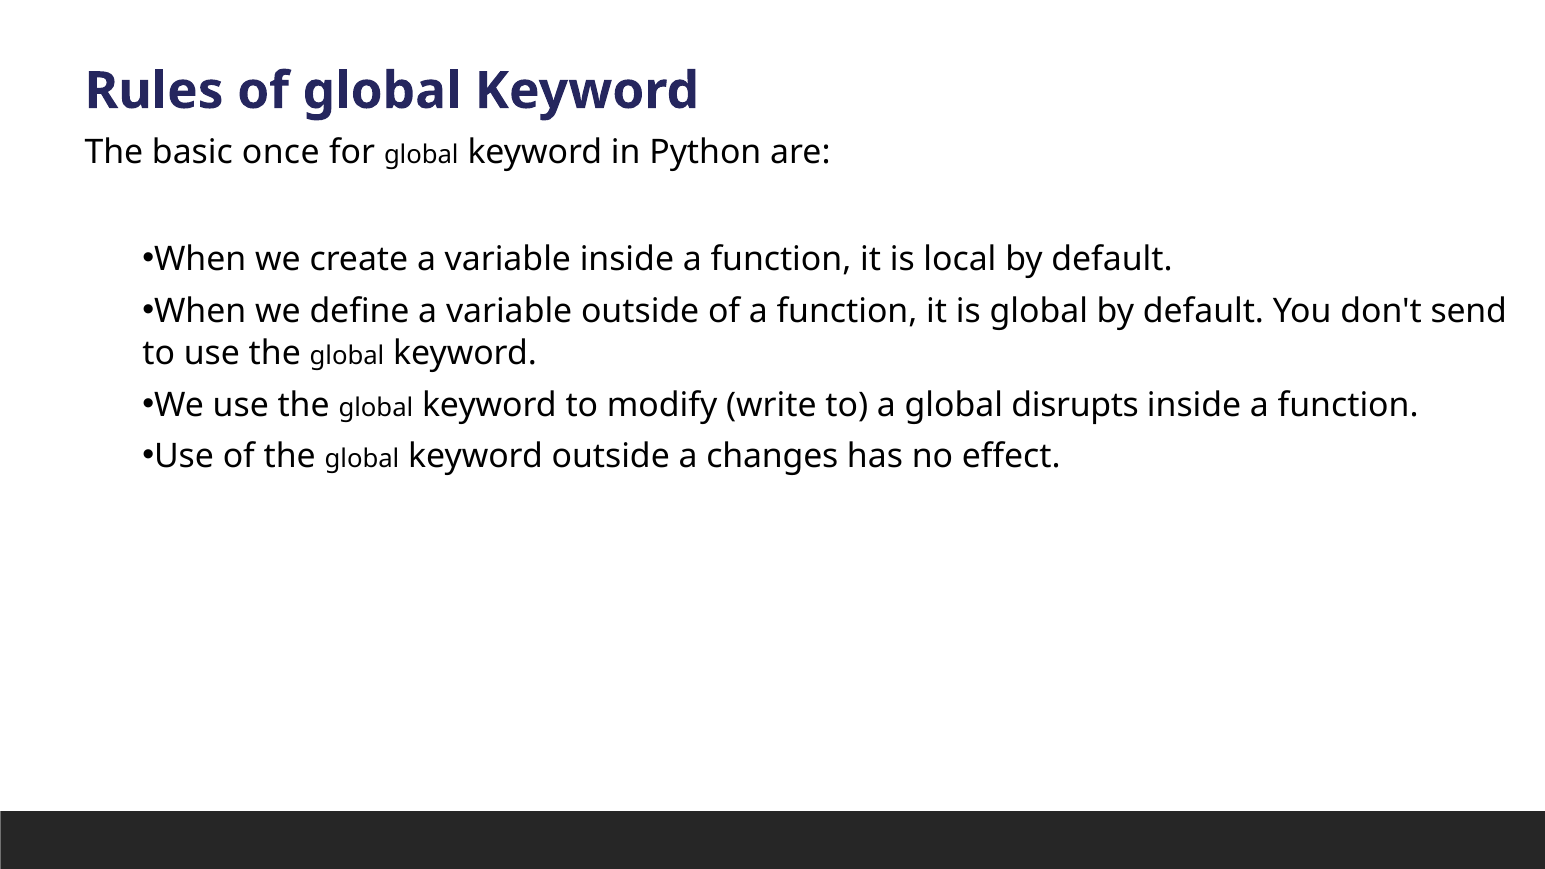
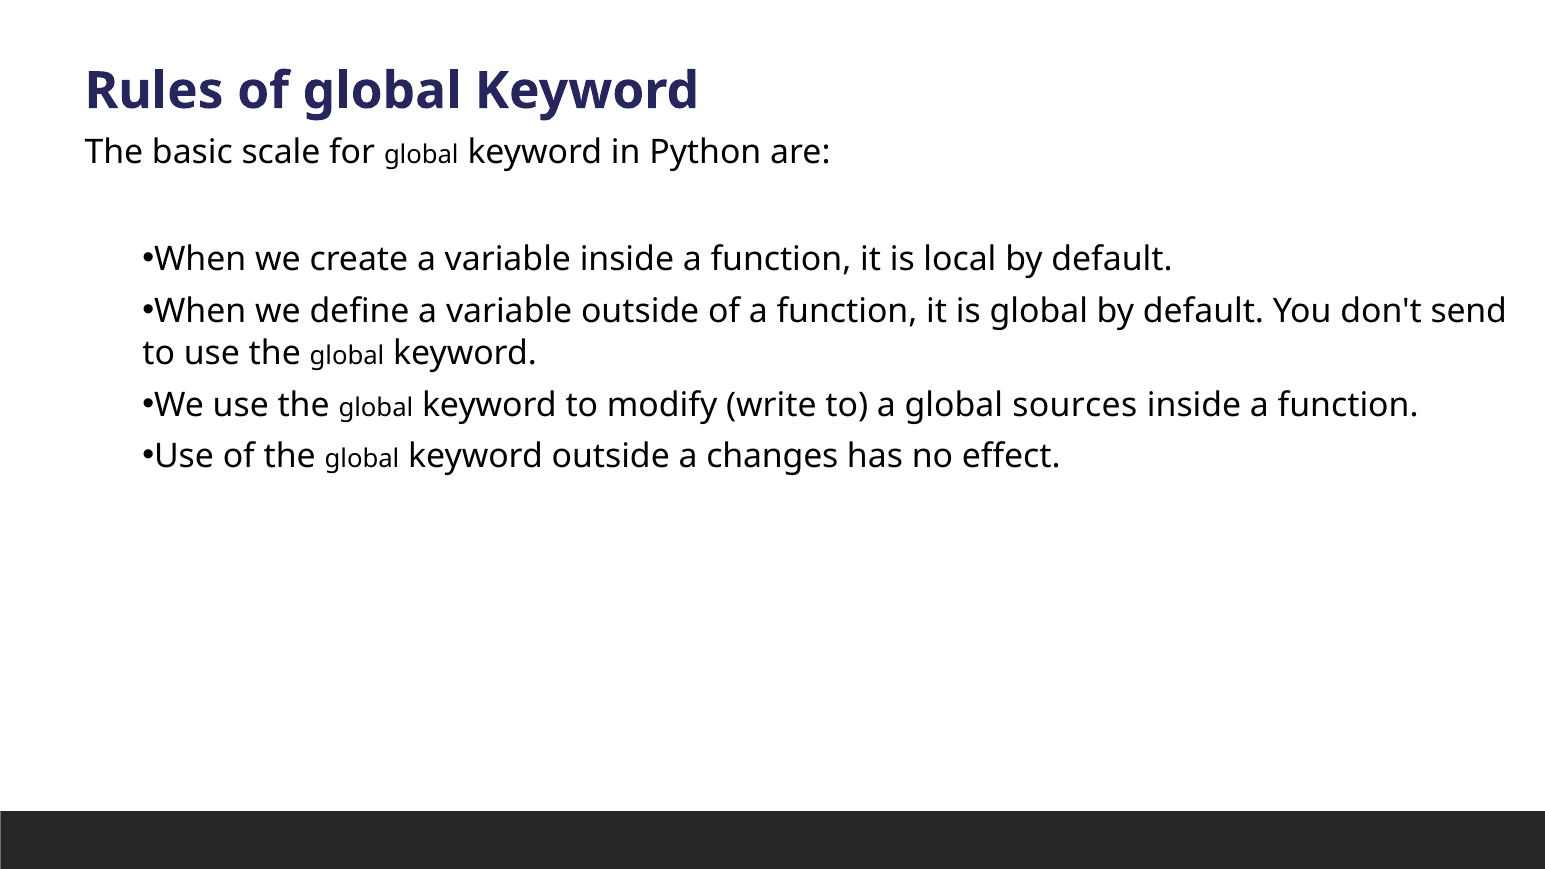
once: once -> scale
disrupts: disrupts -> sources
